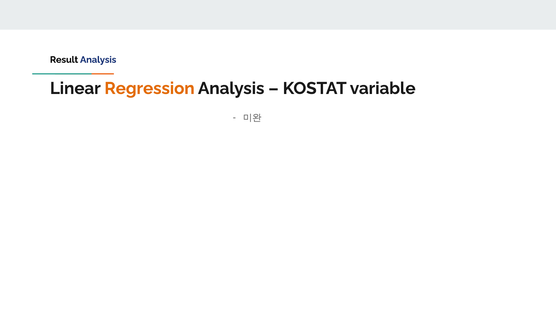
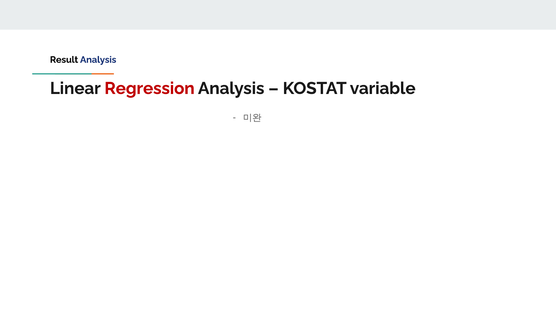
Regression colour: orange -> red
